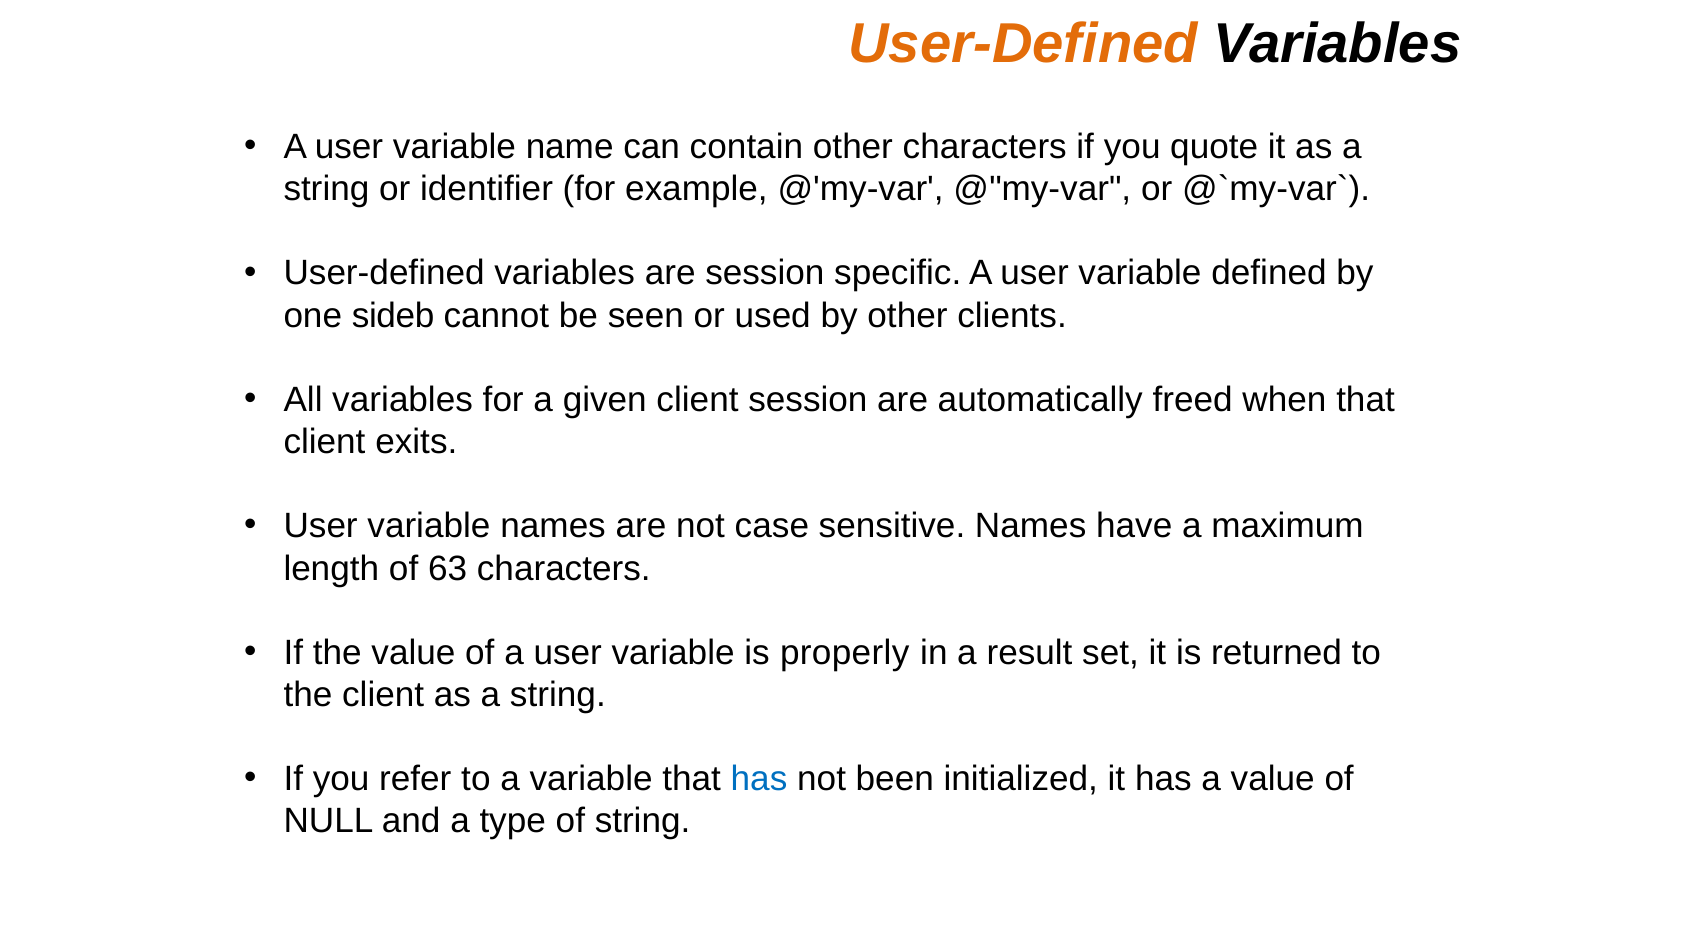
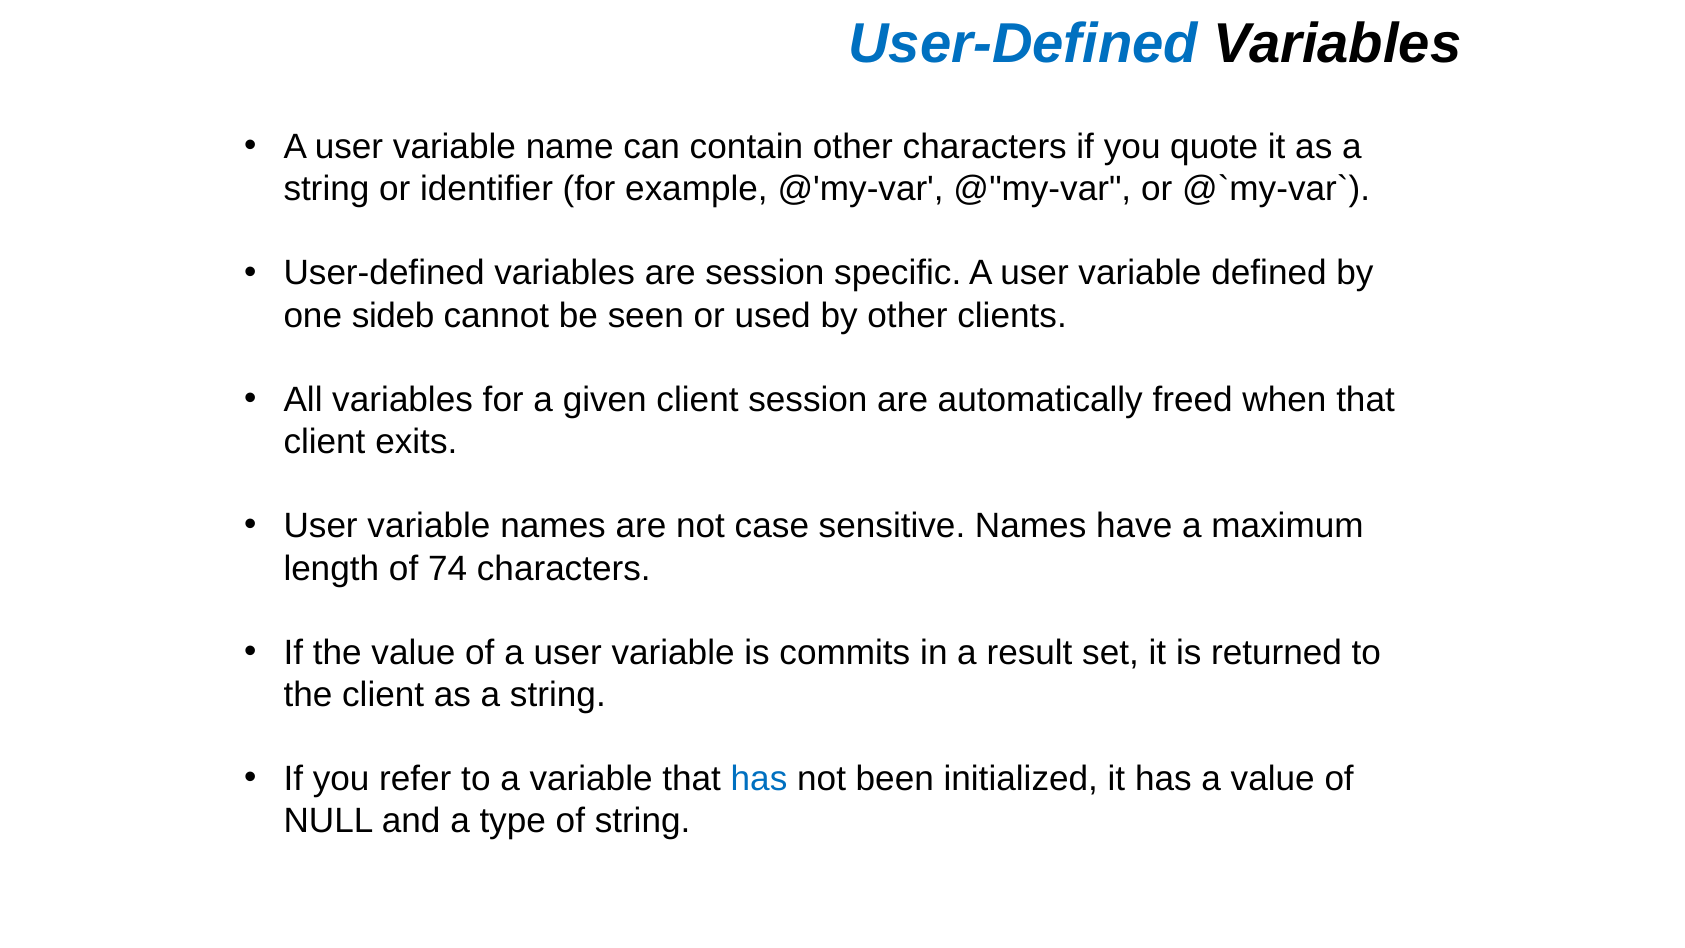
User-Defined at (1023, 44) colour: orange -> blue
63: 63 -> 74
properly: properly -> commits
